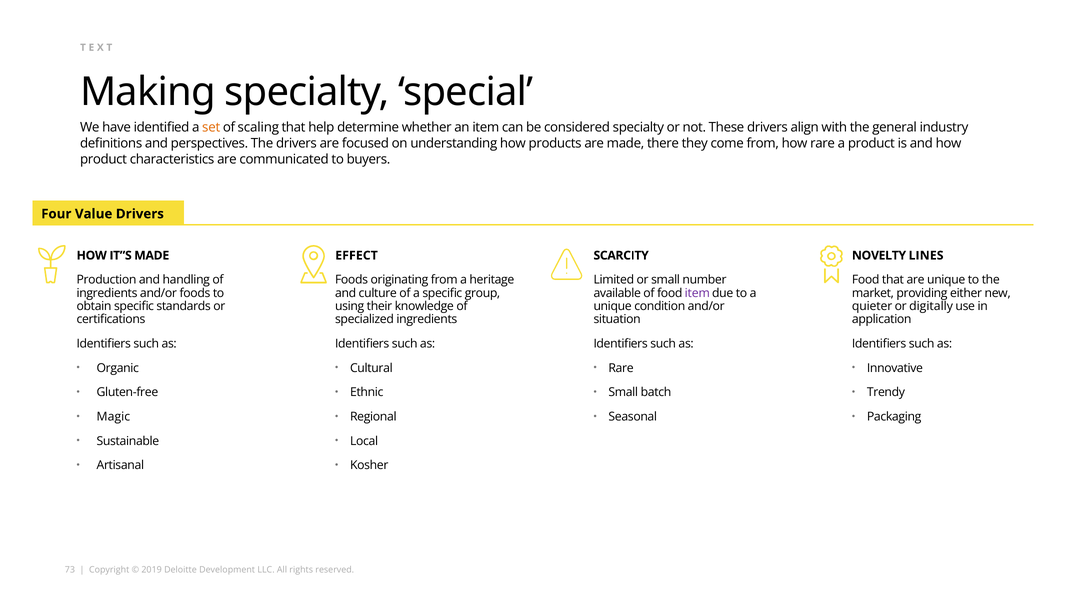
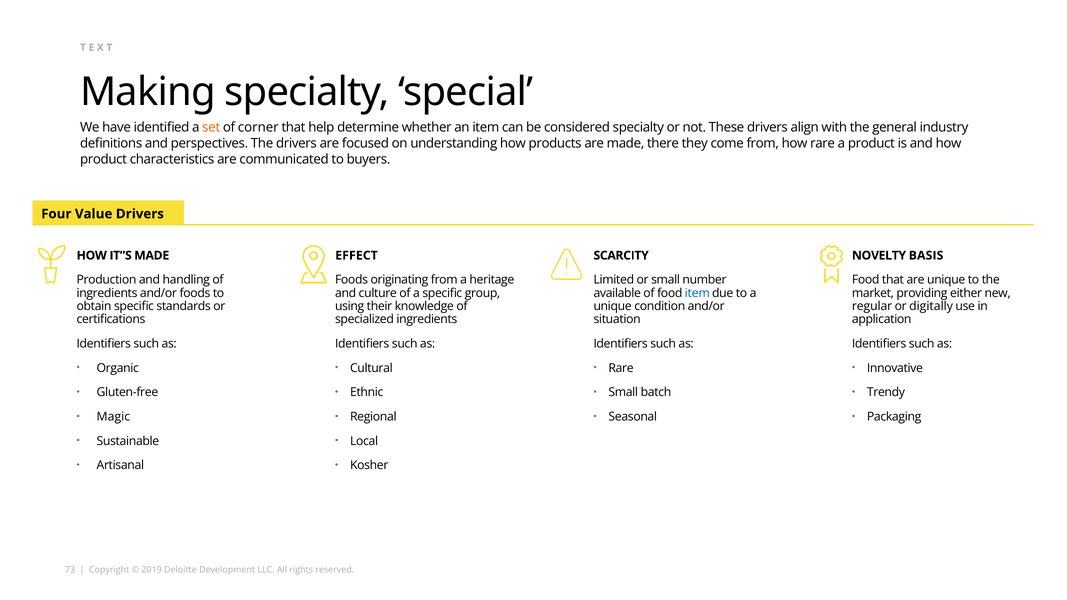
scaling: scaling -> corner
LINES: LINES -> BASIS
item at (697, 293) colour: purple -> blue
quieter: quieter -> regular
